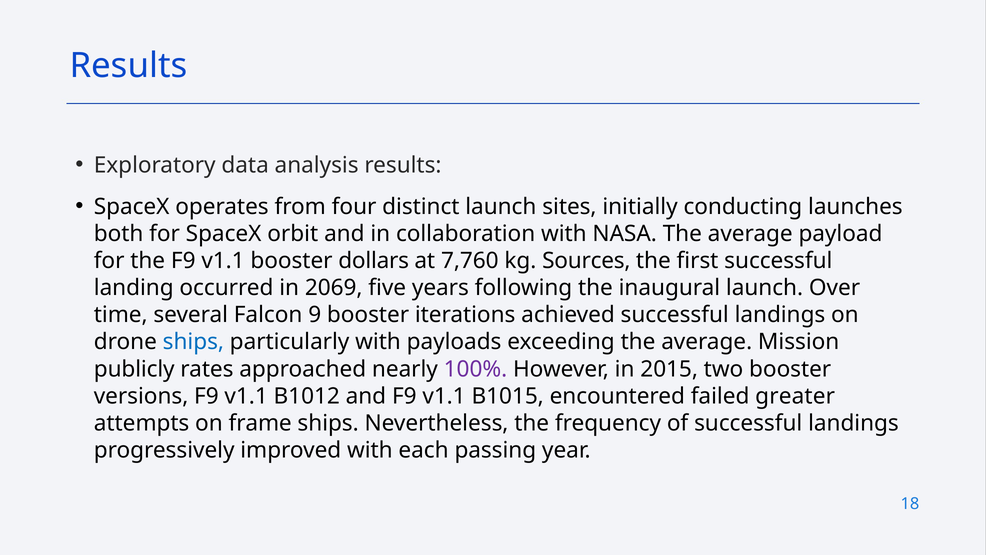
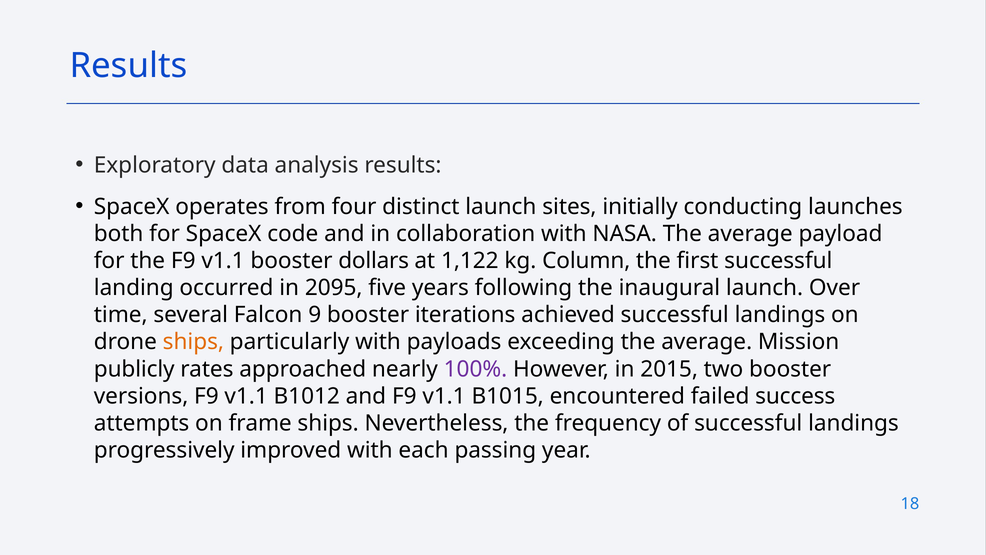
orbit: orbit -> code
7,760: 7,760 -> 1,122
Sources: Sources -> Column
2069: 2069 -> 2095
ships at (193, 342) colour: blue -> orange
greater: greater -> success
